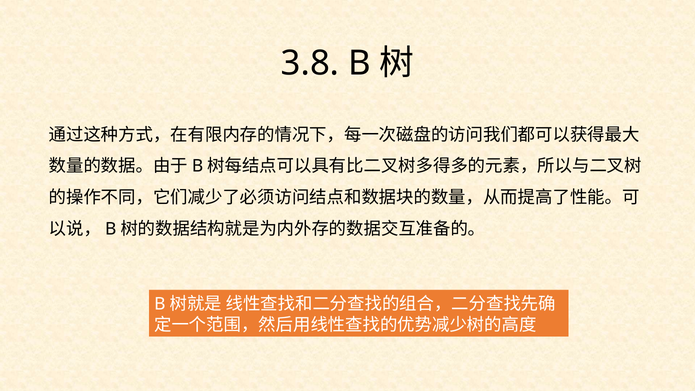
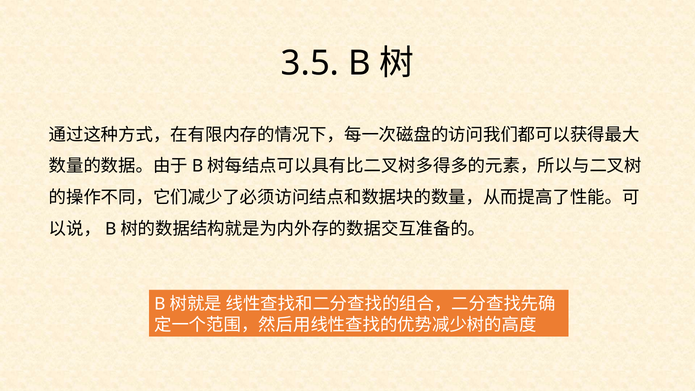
3.8: 3.8 -> 3.5
